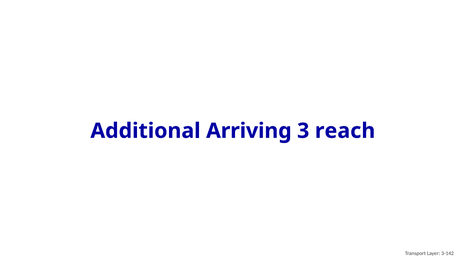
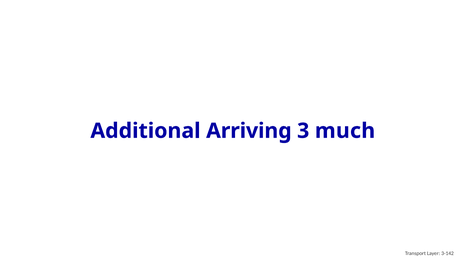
reach: reach -> much
